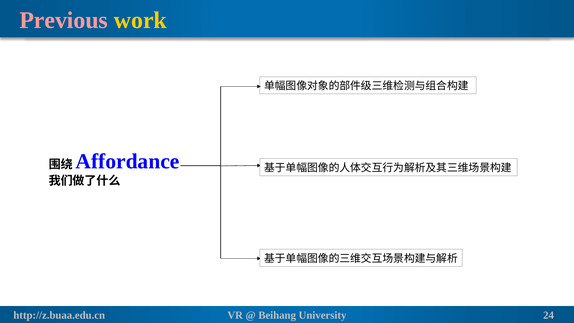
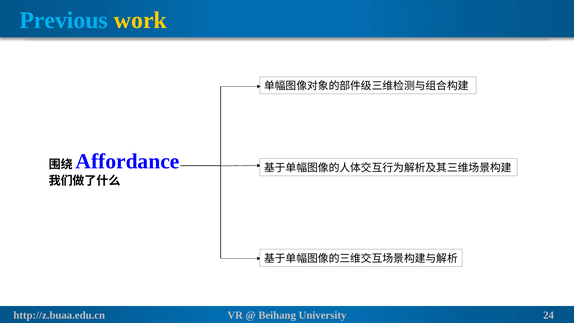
Previous colour: pink -> light blue
